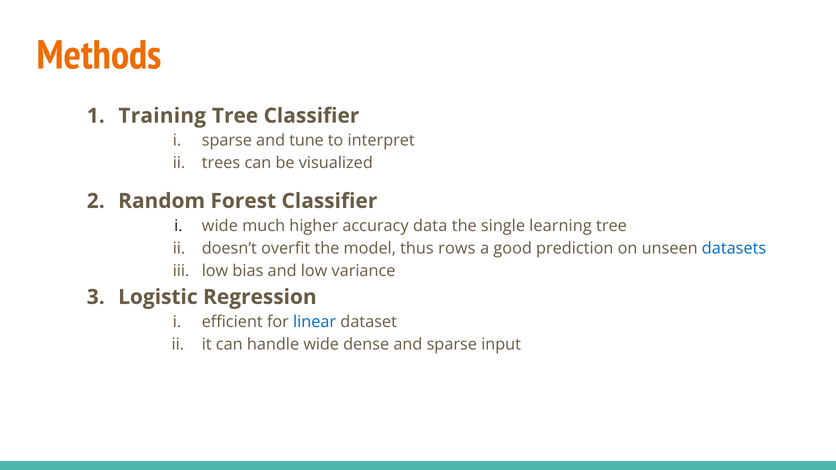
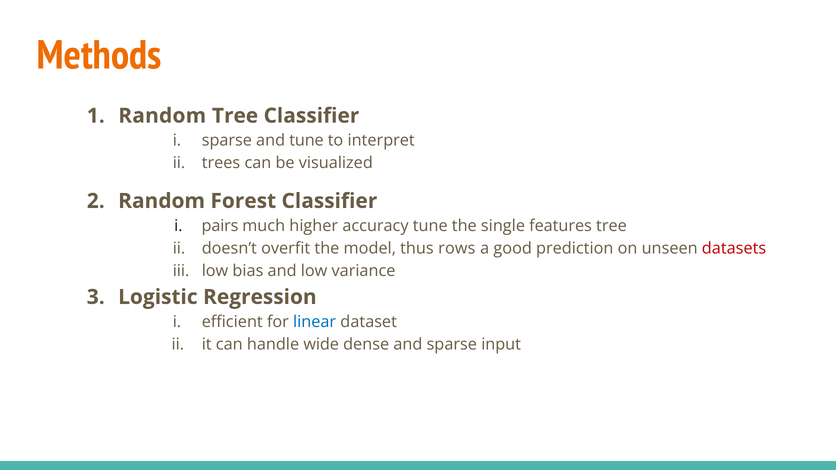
Training at (162, 116): Training -> Random
wide at (220, 226): wide -> pairs
accuracy data: data -> tune
learning: learning -> features
datasets colour: blue -> red
